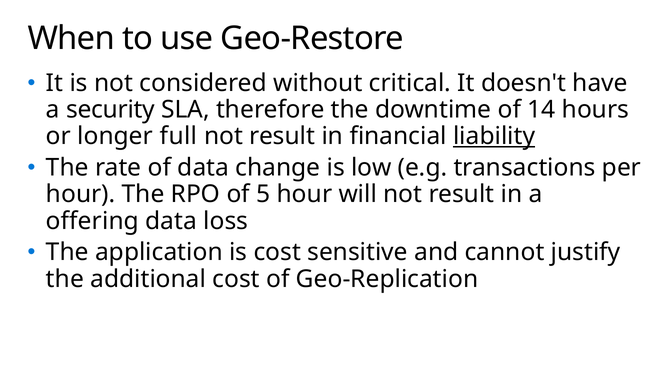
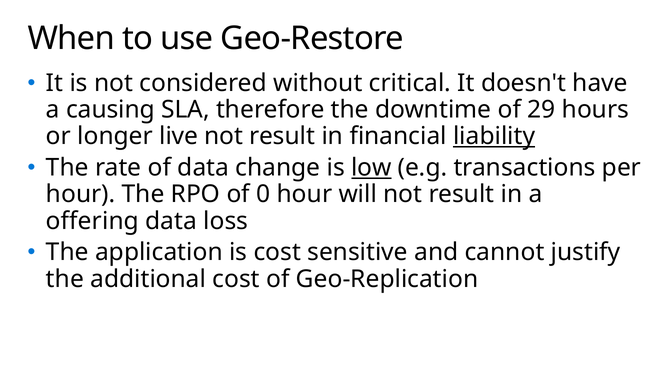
security: security -> causing
14: 14 -> 29
full: full -> live
low underline: none -> present
5: 5 -> 0
